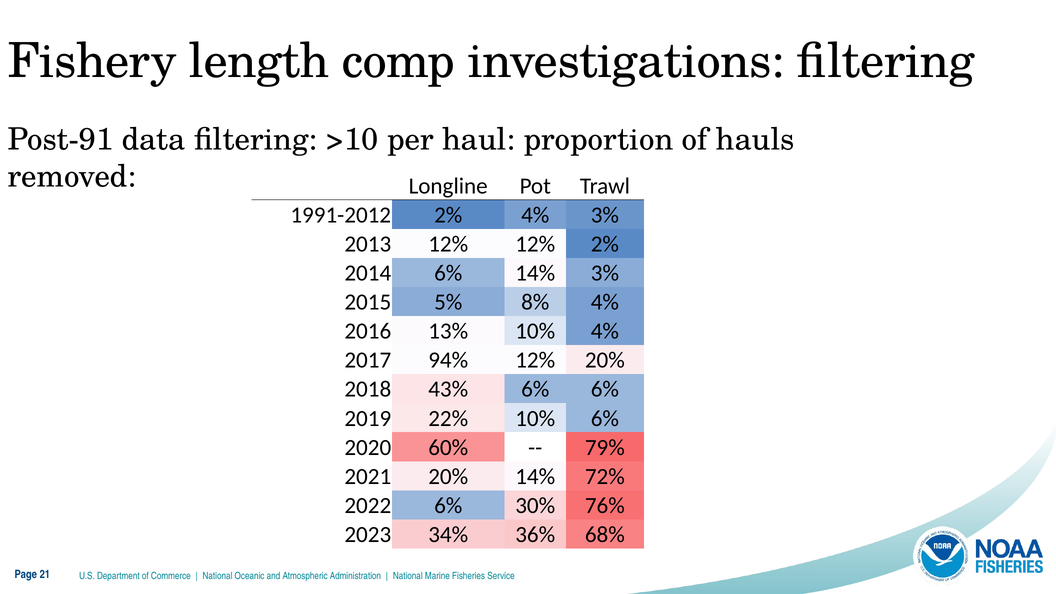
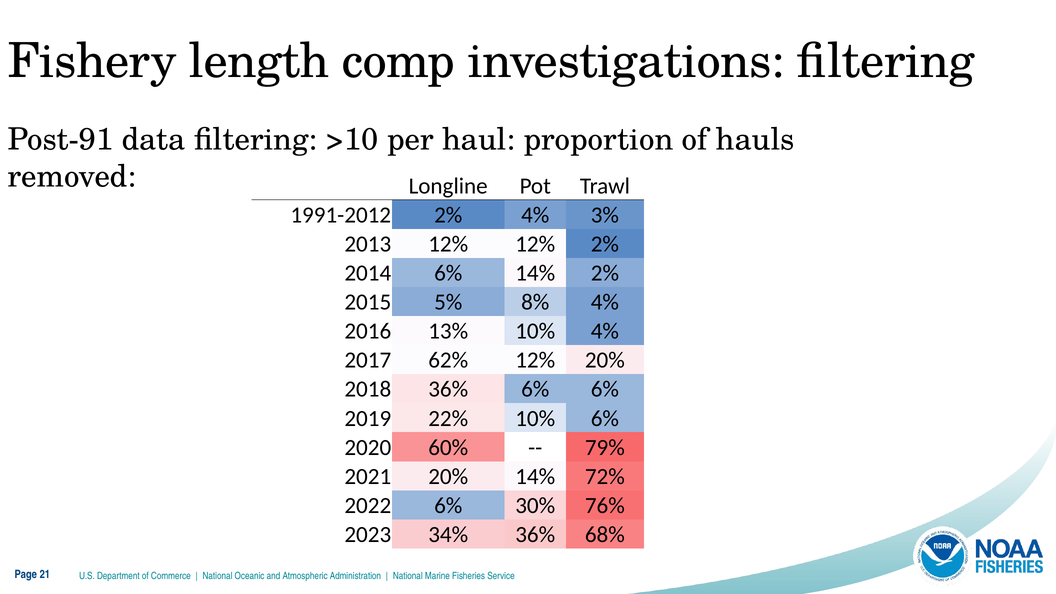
14% 3%: 3% -> 2%
94%: 94% -> 62%
2018 43%: 43% -> 36%
